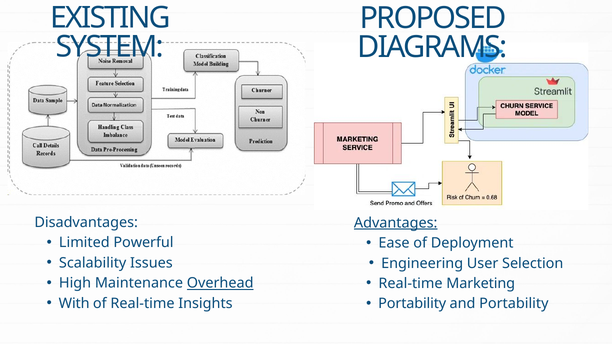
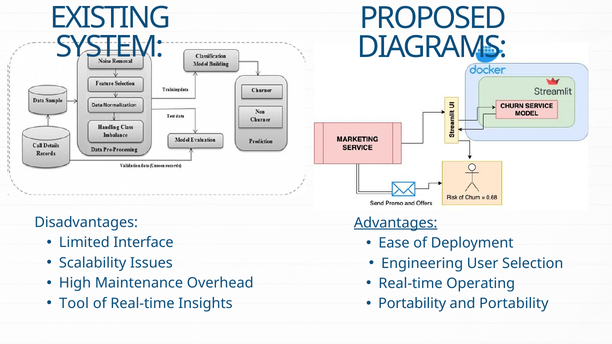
Powerful: Powerful -> Interface
Overhead underline: present -> none
Marketing: Marketing -> Operating
With: With -> Tool
